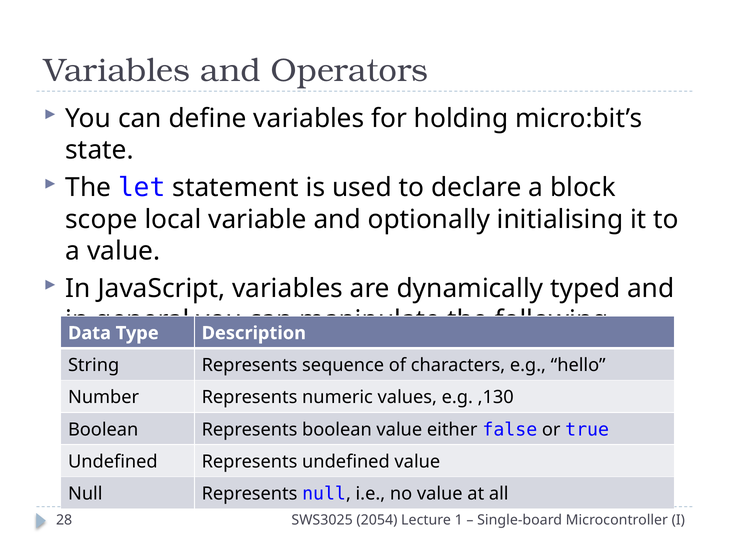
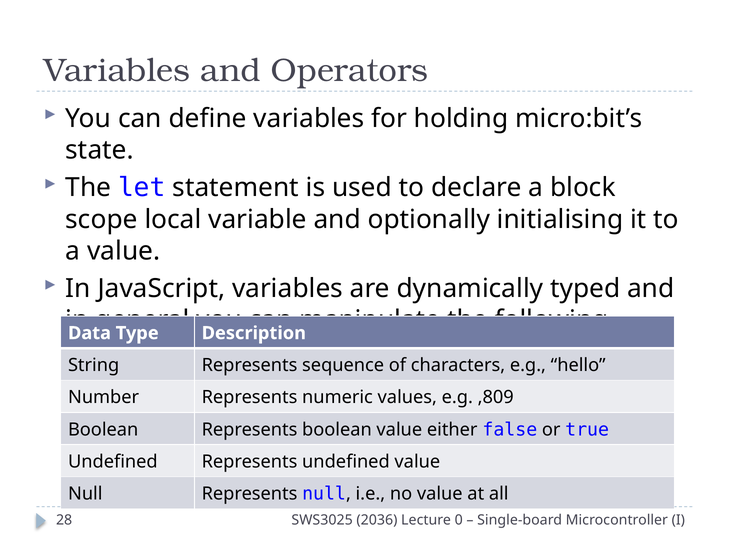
,130: ,130 -> ,809
2054: 2054 -> 2036
1: 1 -> 0
